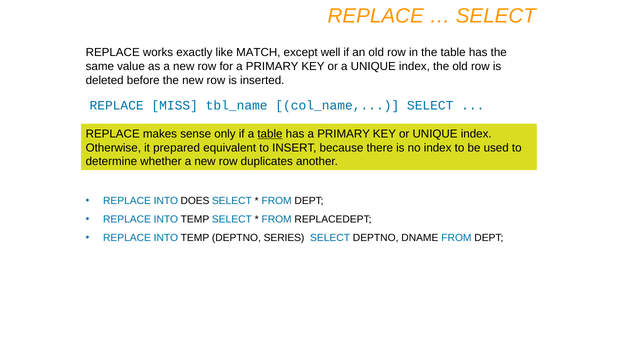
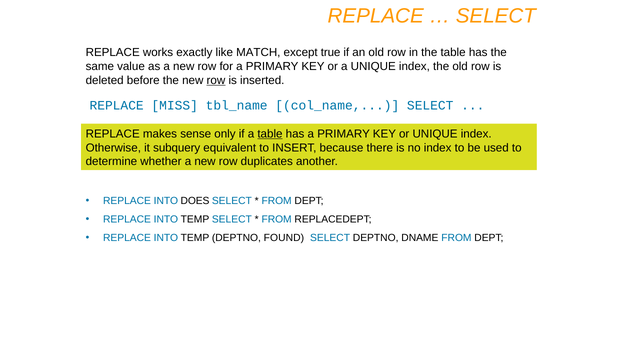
well: well -> true
row at (216, 80) underline: none -> present
prepared: prepared -> subquery
SERIES: SERIES -> FOUND
